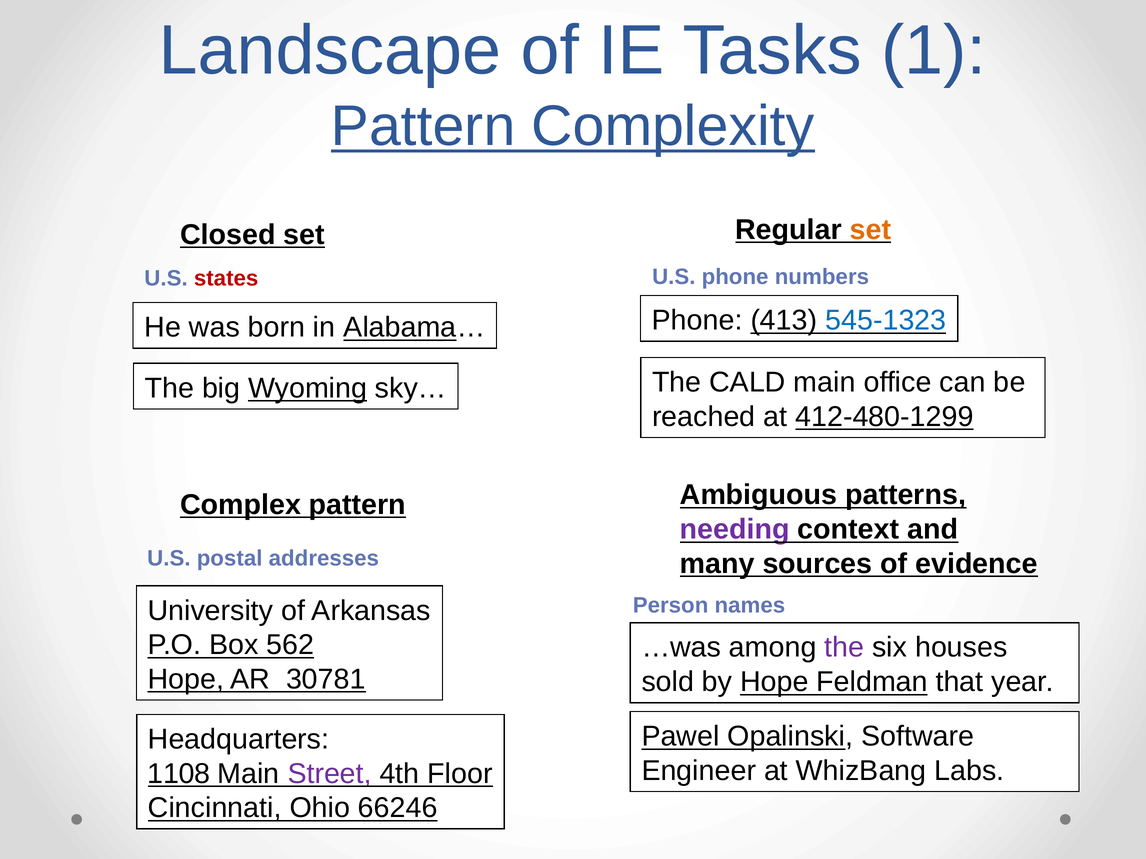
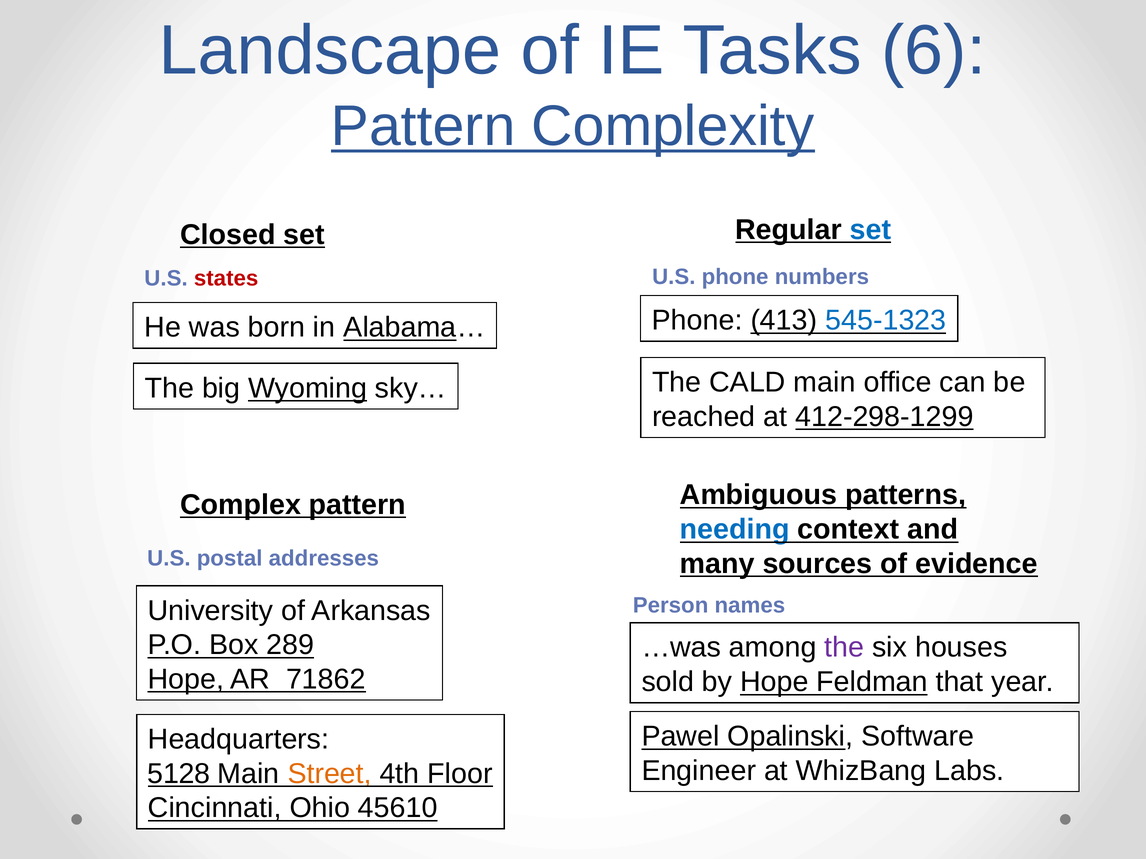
1: 1 -> 6
set at (870, 230) colour: orange -> blue
412-480-1299: 412-480-1299 -> 412-298-1299
needing colour: purple -> blue
562: 562 -> 289
30781: 30781 -> 71862
1108: 1108 -> 5128
Street colour: purple -> orange
66246: 66246 -> 45610
